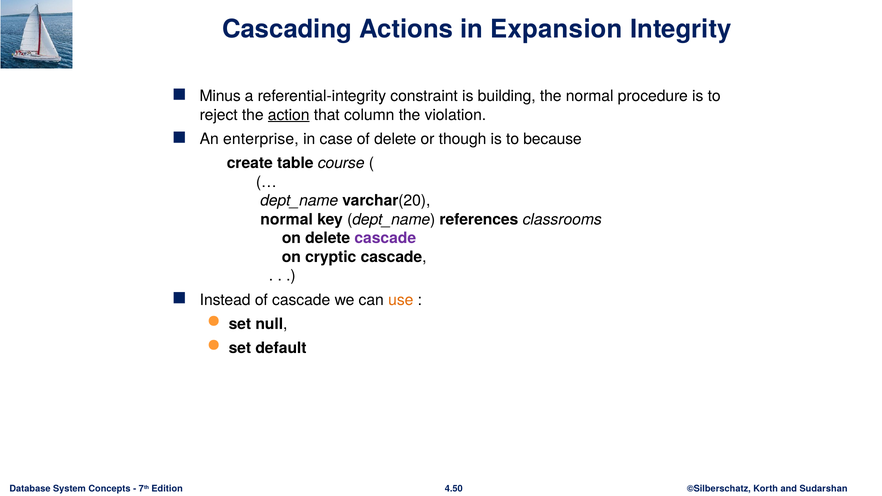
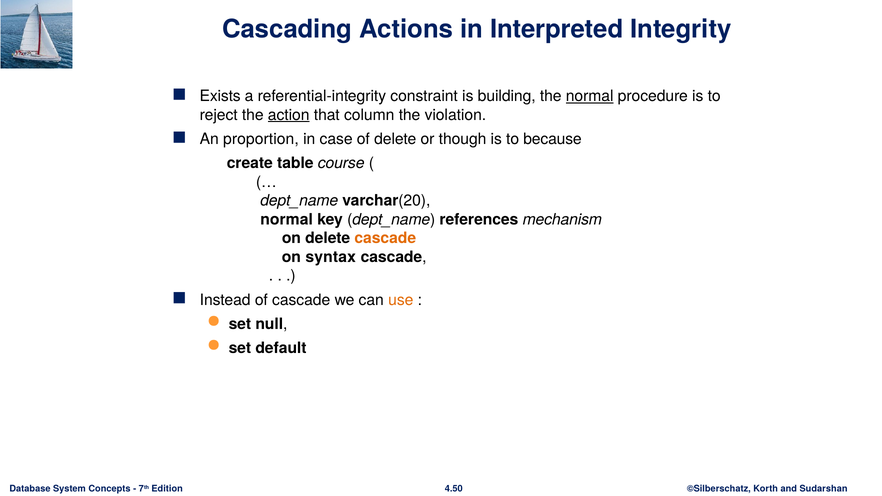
Expansion: Expansion -> Interpreted
Minus: Minus -> Exists
normal at (590, 96) underline: none -> present
enterprise: enterprise -> proportion
classrooms: classrooms -> mechanism
cascade at (385, 238) colour: purple -> orange
cryptic: cryptic -> syntax
